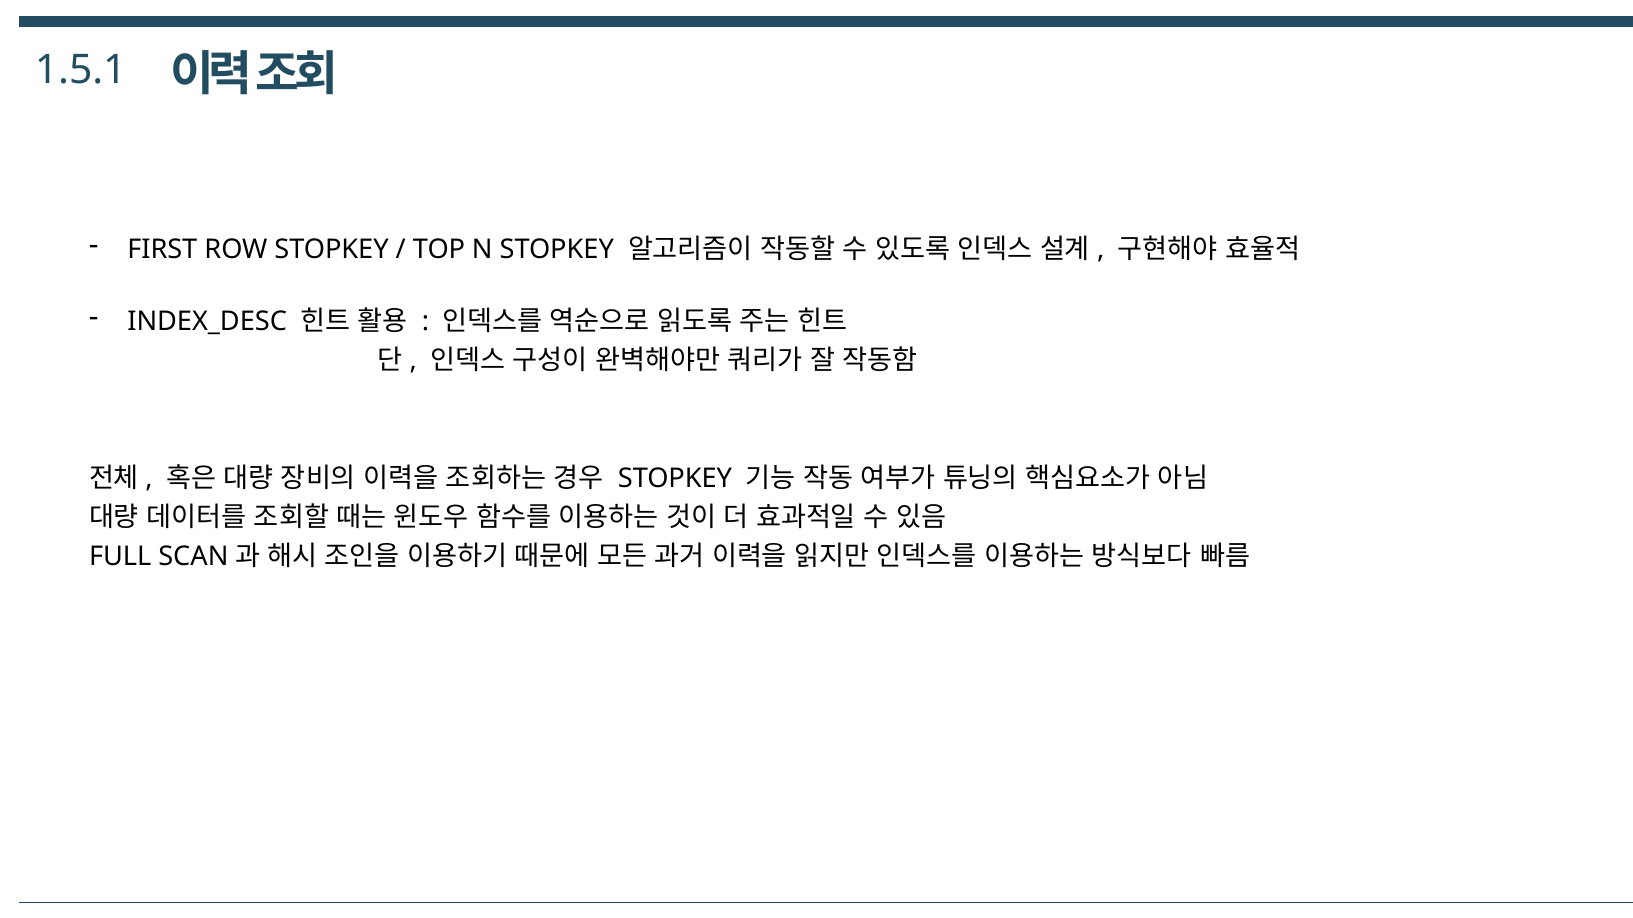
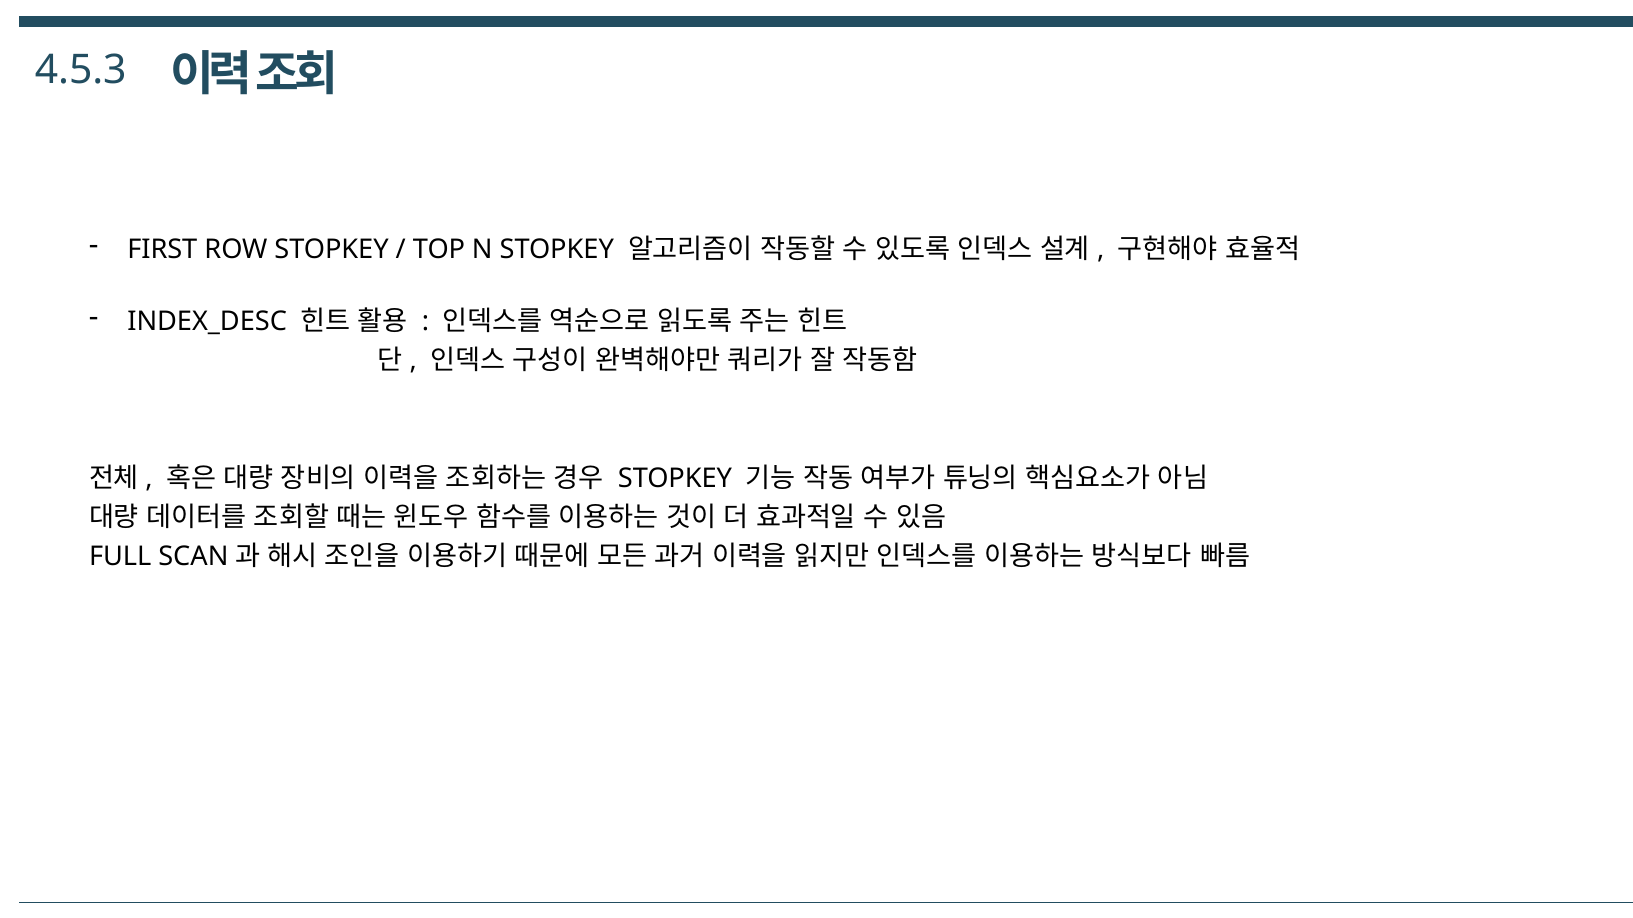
1.5.1: 1.5.1 -> 4.5.3
